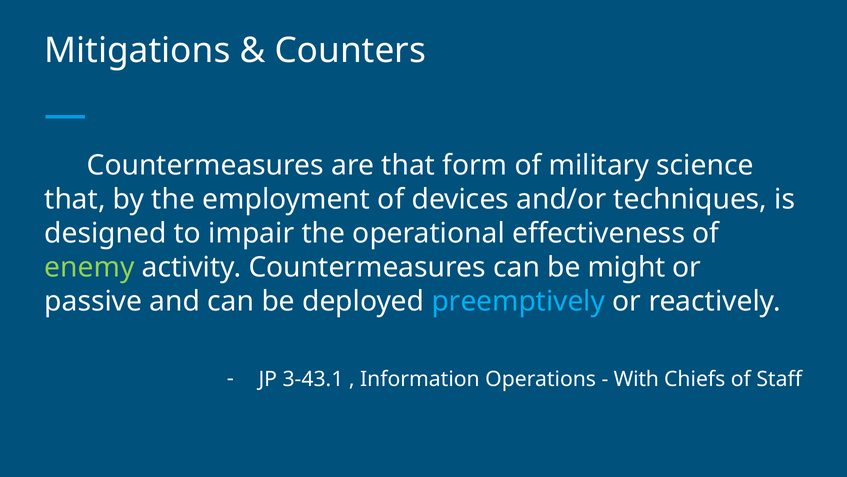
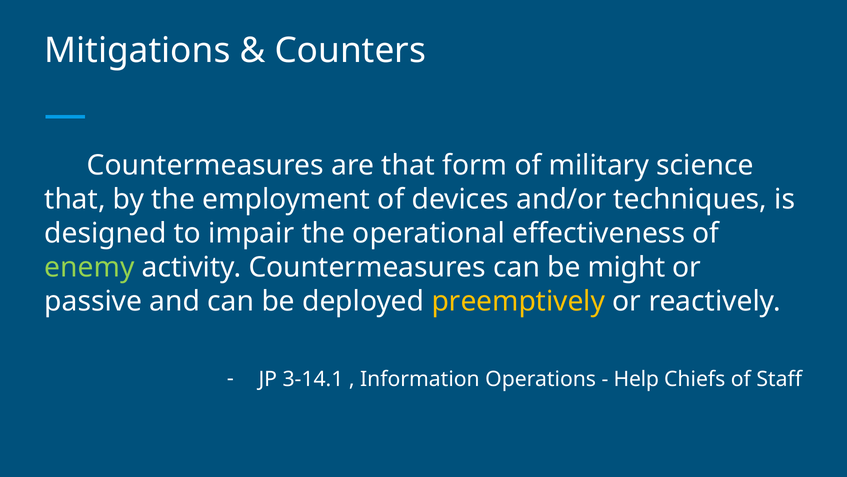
preemptively colour: light blue -> yellow
3-43.1: 3-43.1 -> 3-14.1
With: With -> Help
